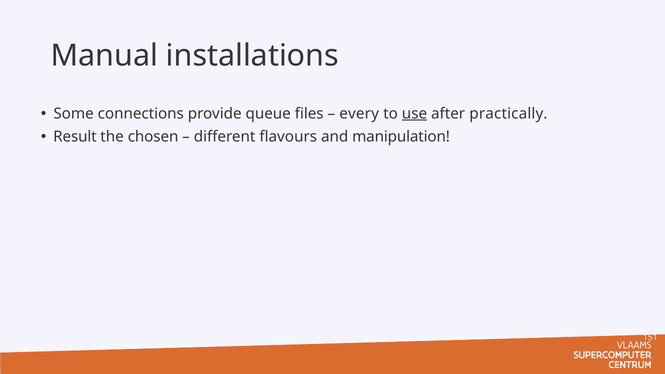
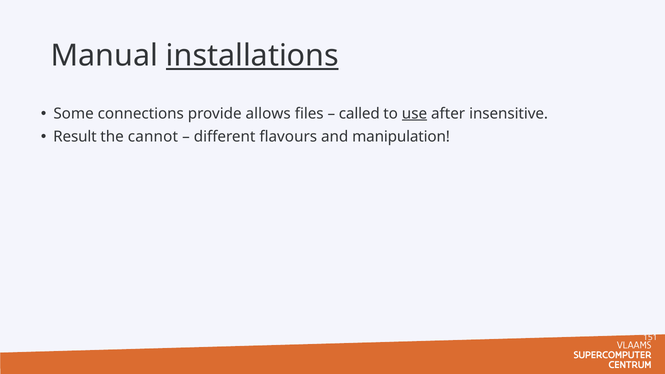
installations underline: none -> present
queue: queue -> allows
every: every -> called
practically: practically -> insensitive
chosen: chosen -> cannot
